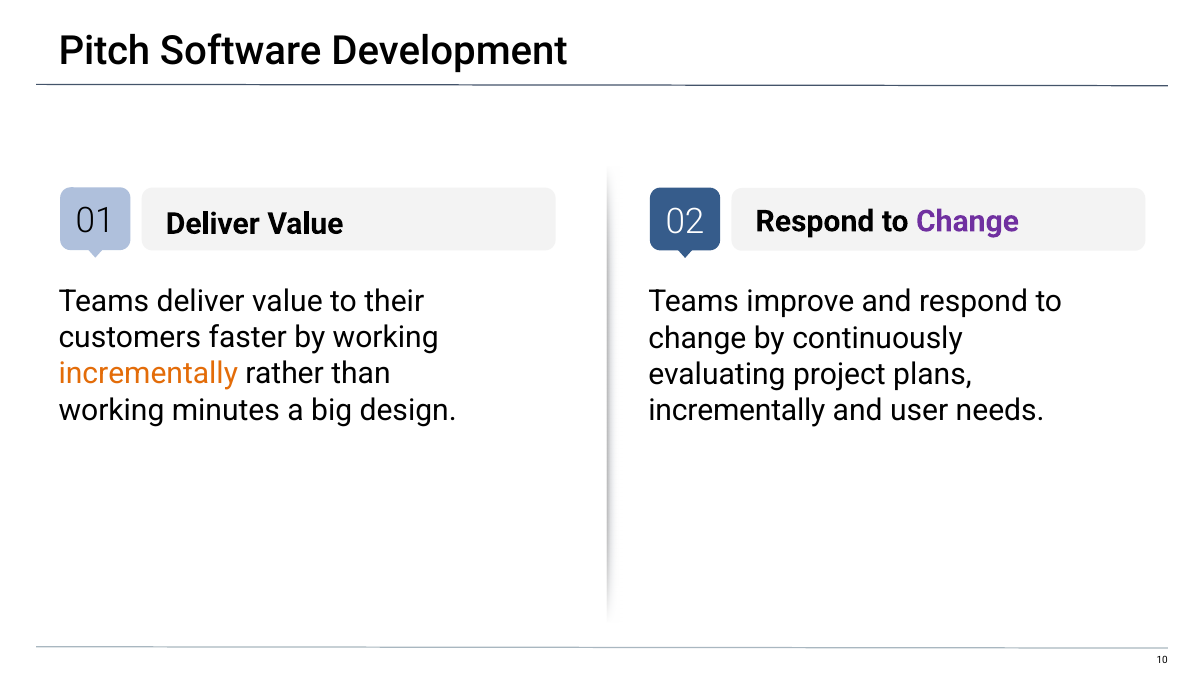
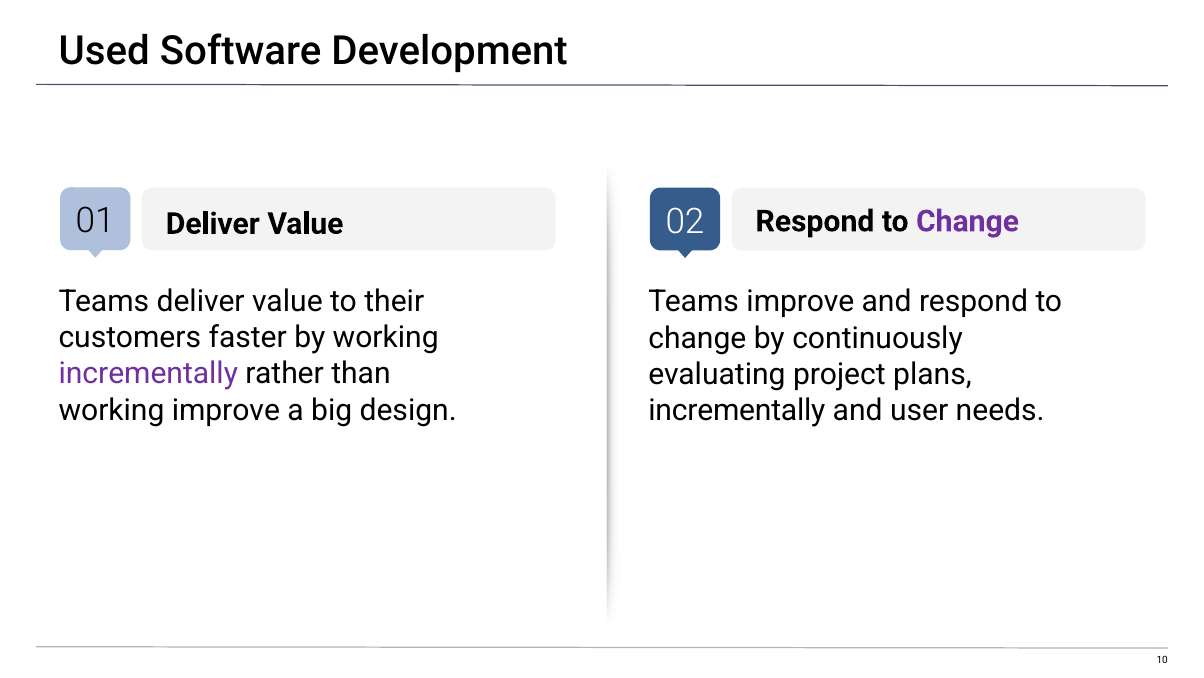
Pitch: Pitch -> Used
incrementally at (148, 374) colour: orange -> purple
working minutes: minutes -> improve
